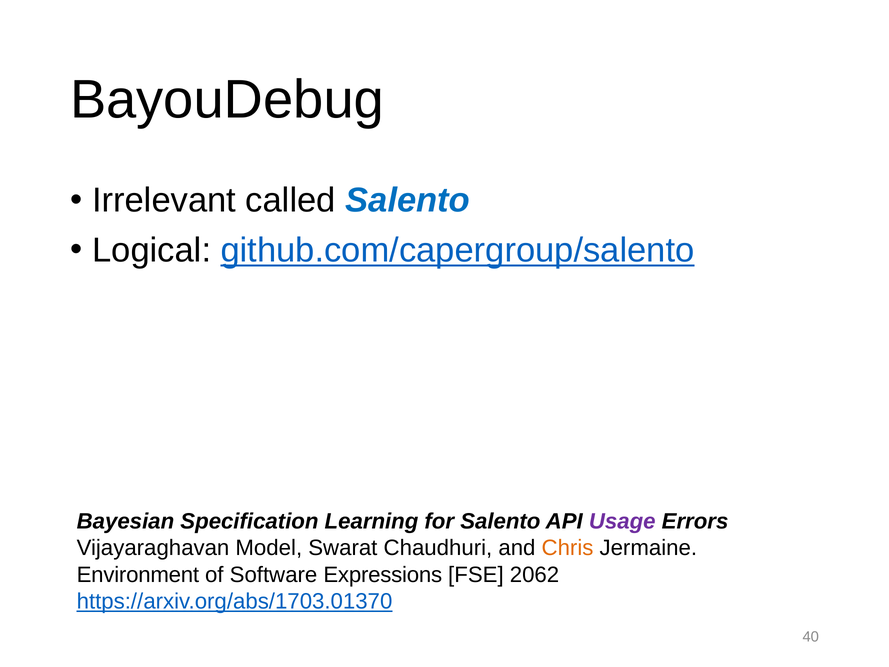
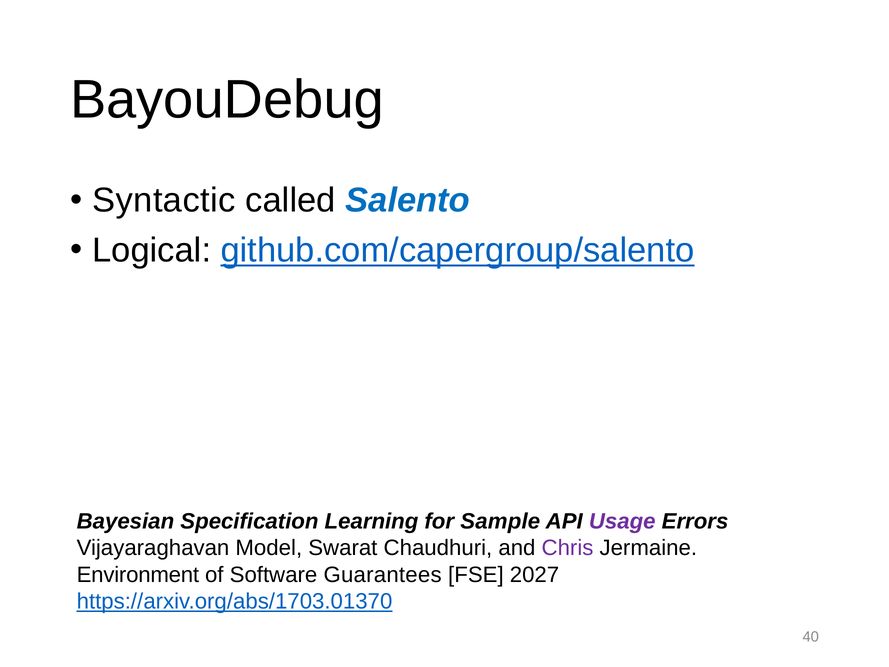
Irrelevant: Irrelevant -> Syntactic
for Salento: Salento -> Sample
Chris colour: orange -> purple
Expressions: Expressions -> Guarantees
2062: 2062 -> 2027
